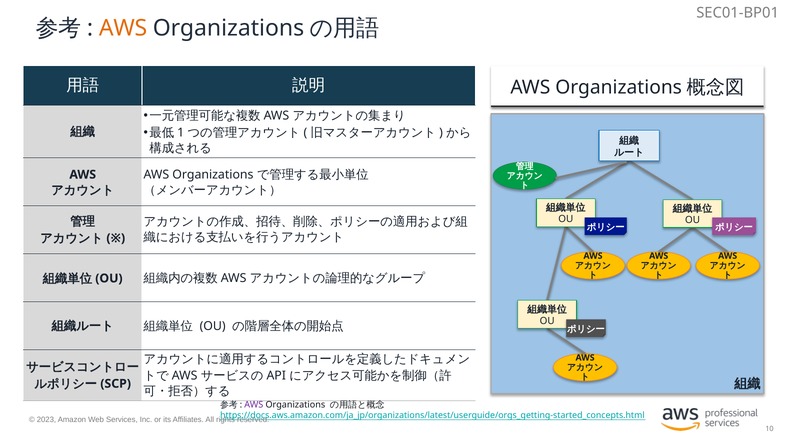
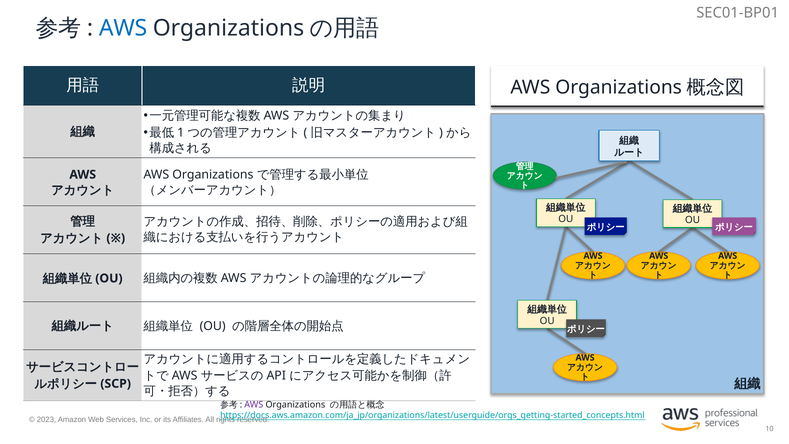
AWS at (123, 28) colour: orange -> blue
